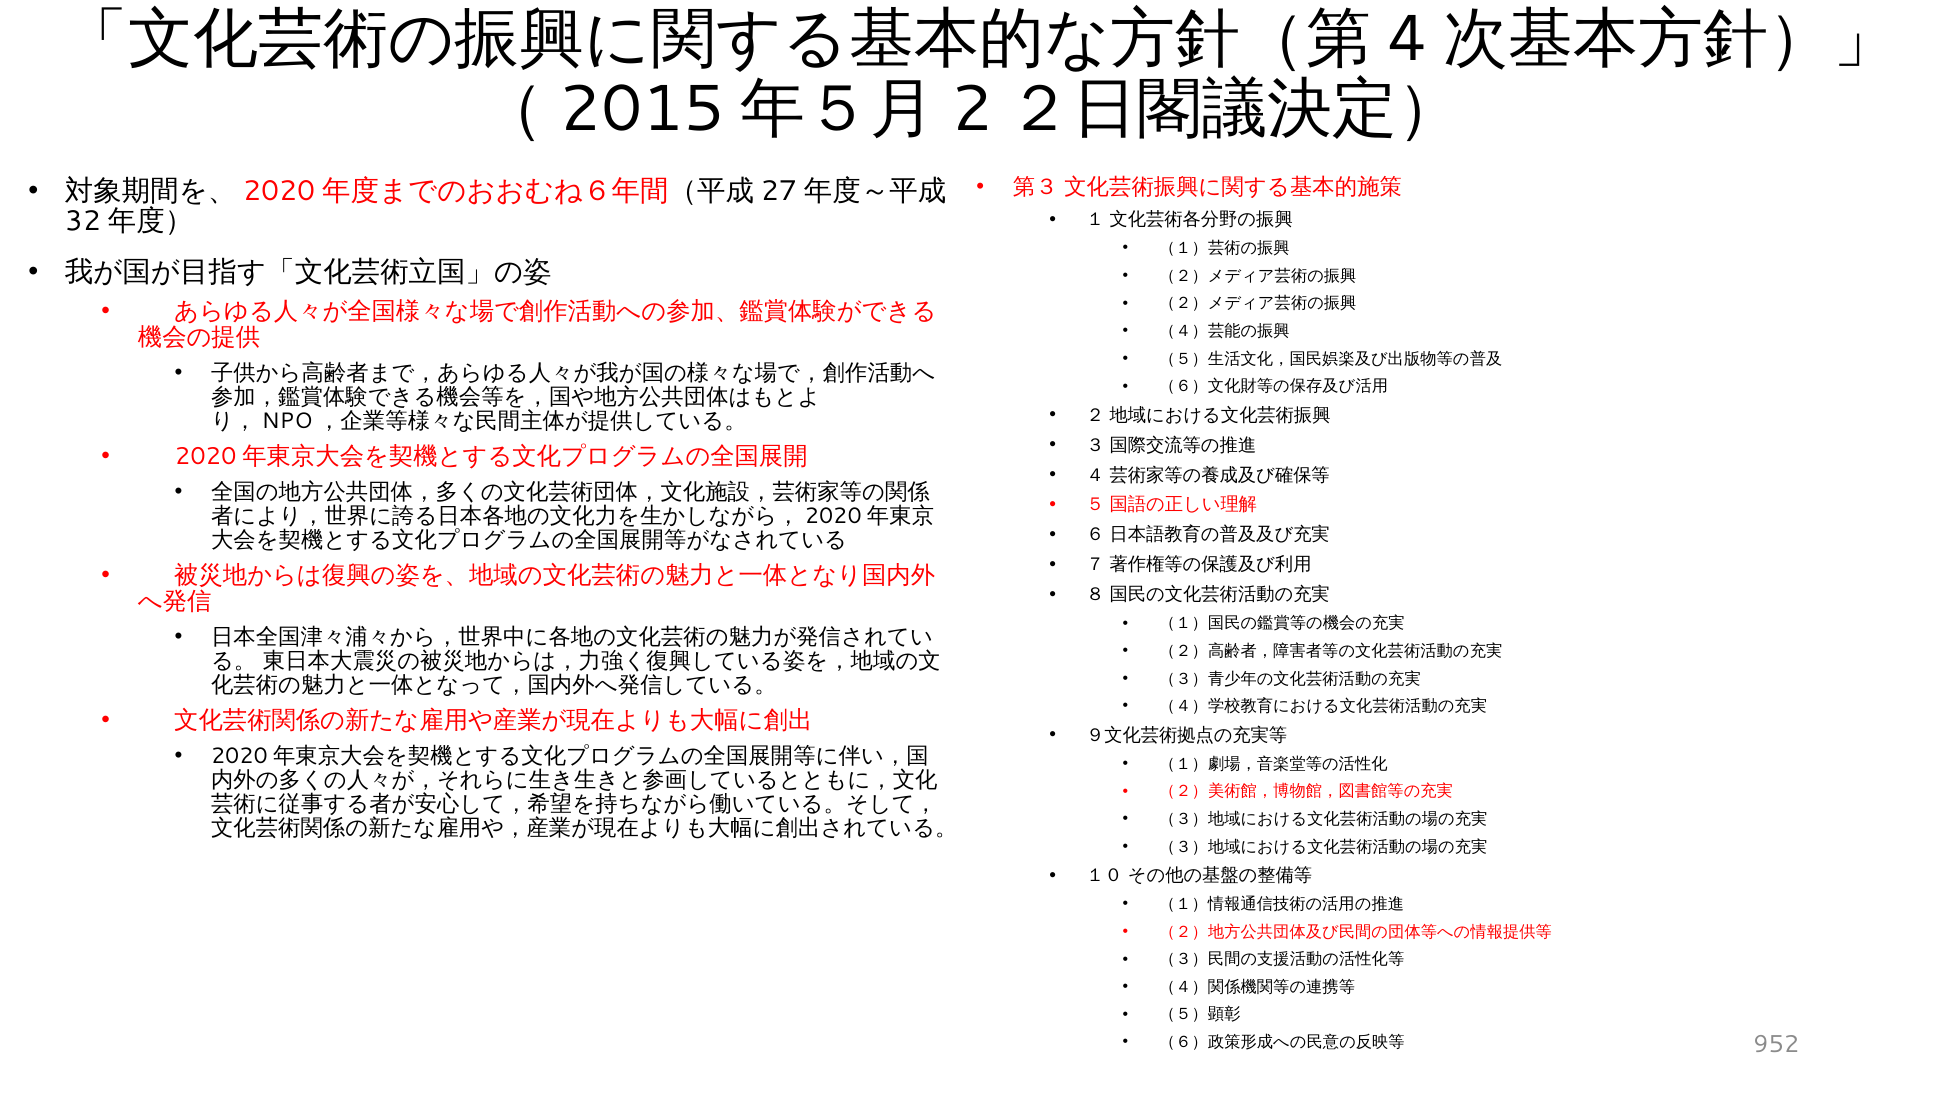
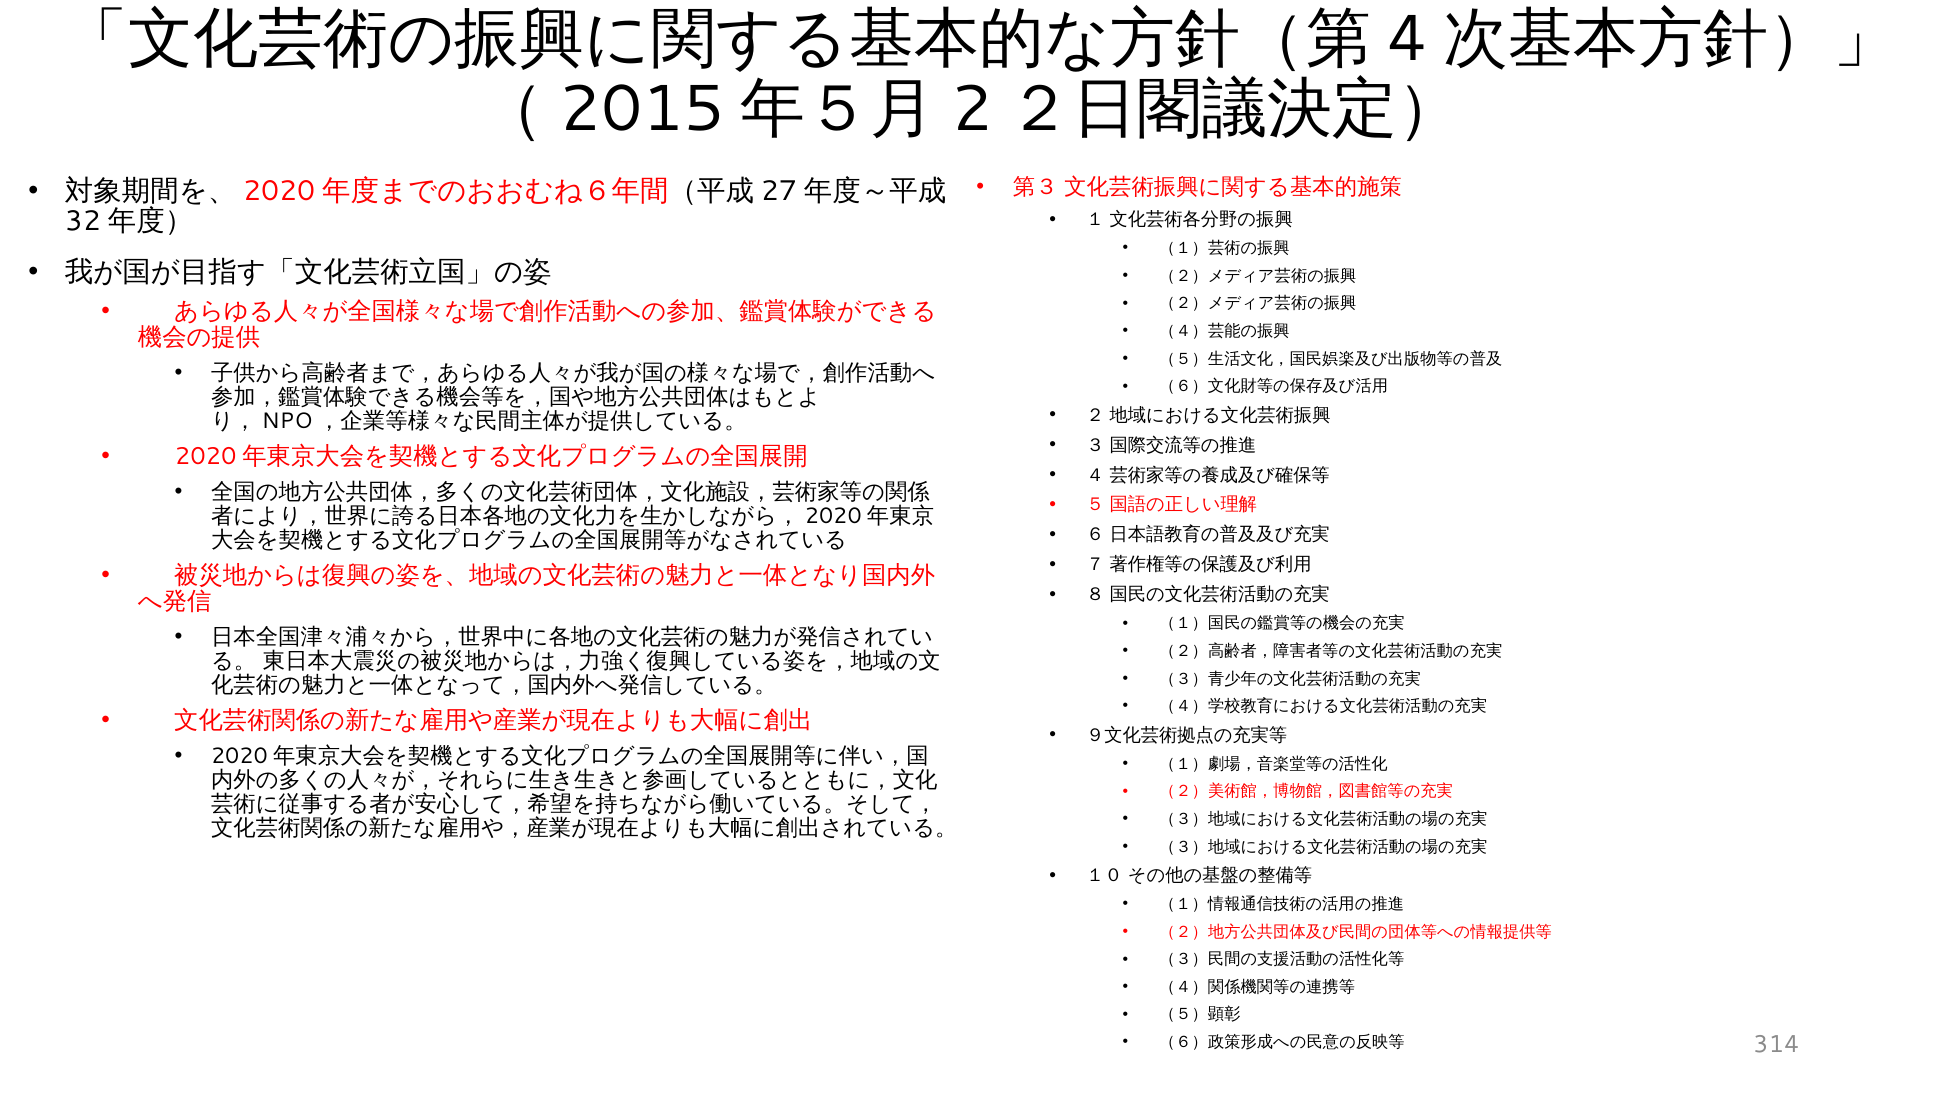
952: 952 -> 314
